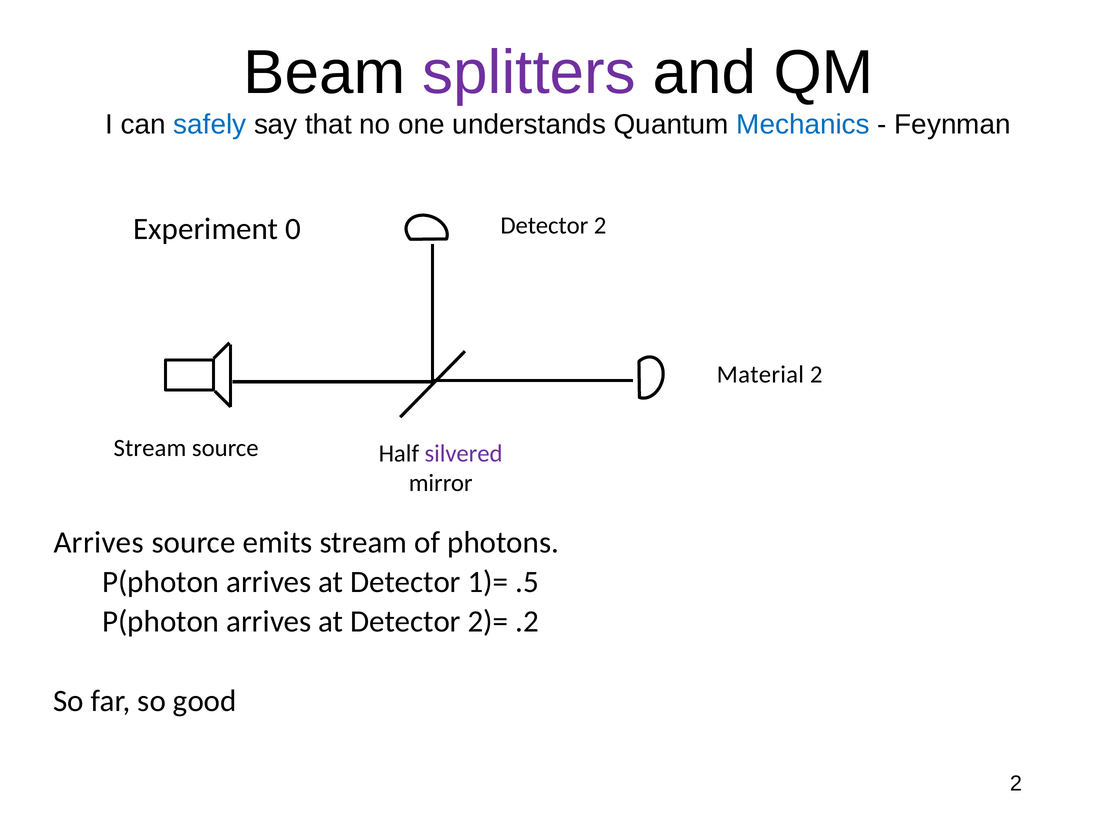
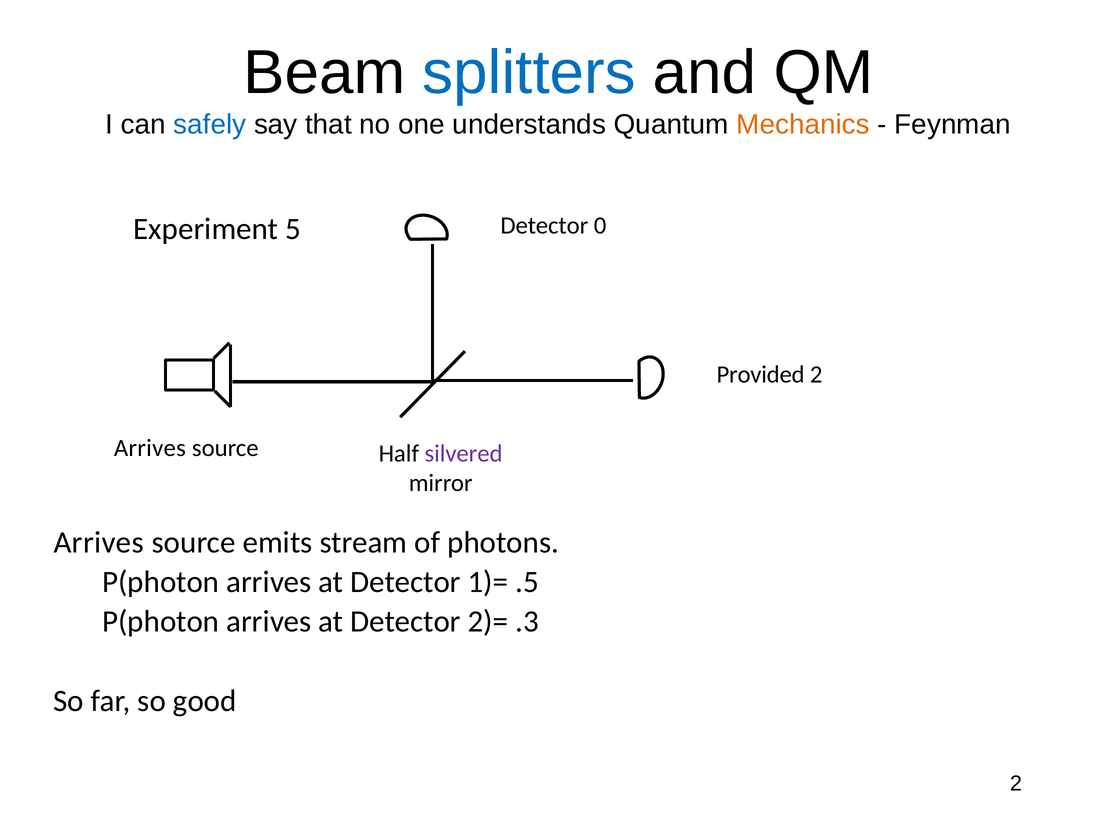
splitters colour: purple -> blue
Mechanics colour: blue -> orange
Detector 2: 2 -> 0
0: 0 -> 5
Material: Material -> Provided
Stream at (150, 448): Stream -> Arrives
.2: .2 -> .3
